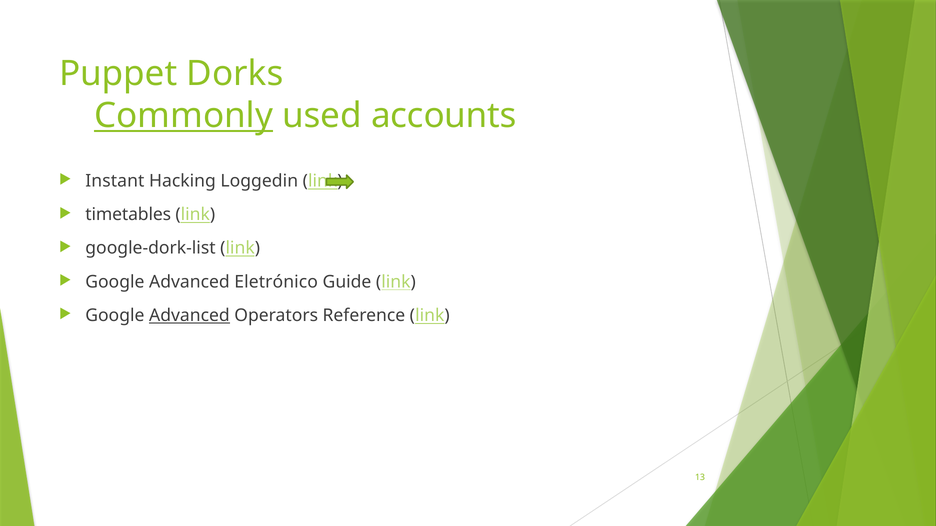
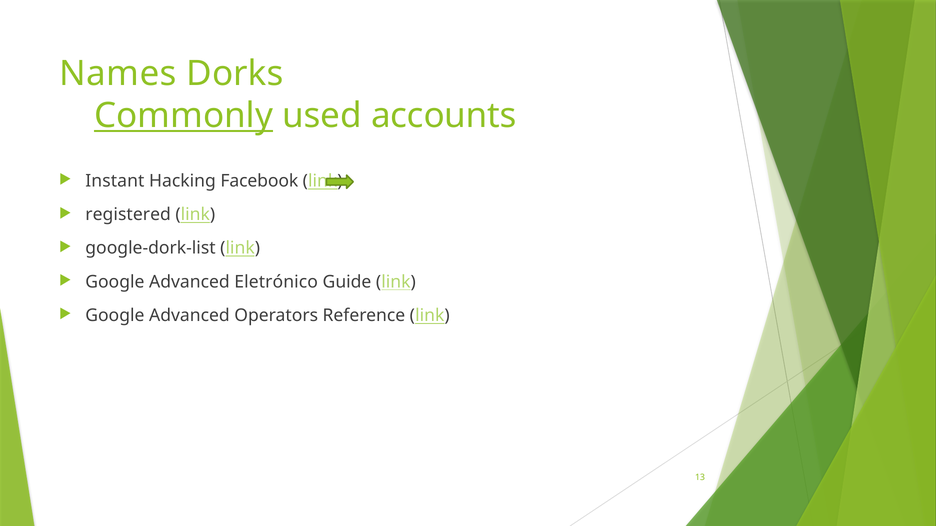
Puppet: Puppet -> Names
Loggedin: Loggedin -> Facebook
timetables: timetables -> registered
Advanced at (189, 316) underline: present -> none
